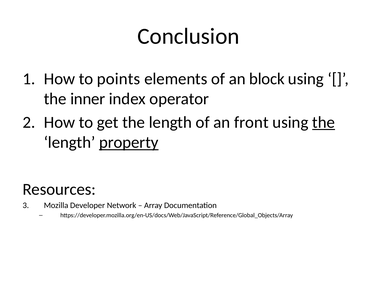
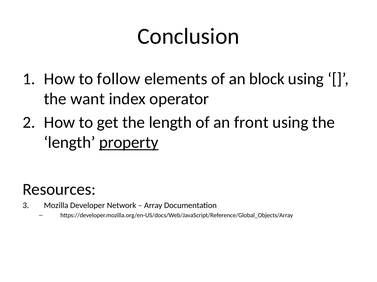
points: points -> follow
inner: inner -> want
the at (324, 123) underline: present -> none
